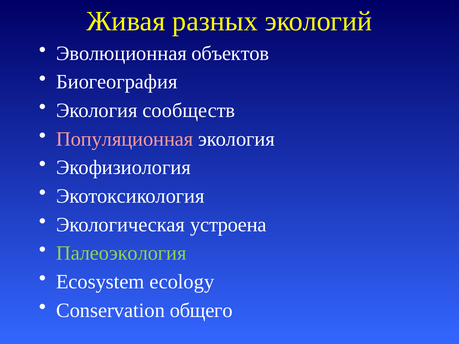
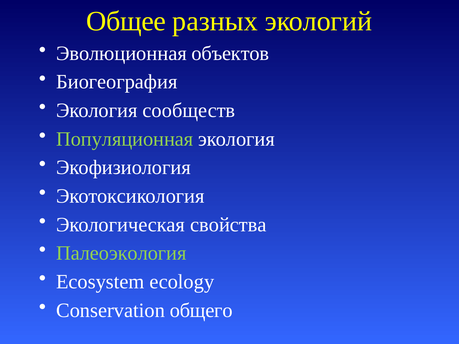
Живая: Живая -> Общее
Популяционная colour: pink -> light green
устроена: устроена -> свойства
